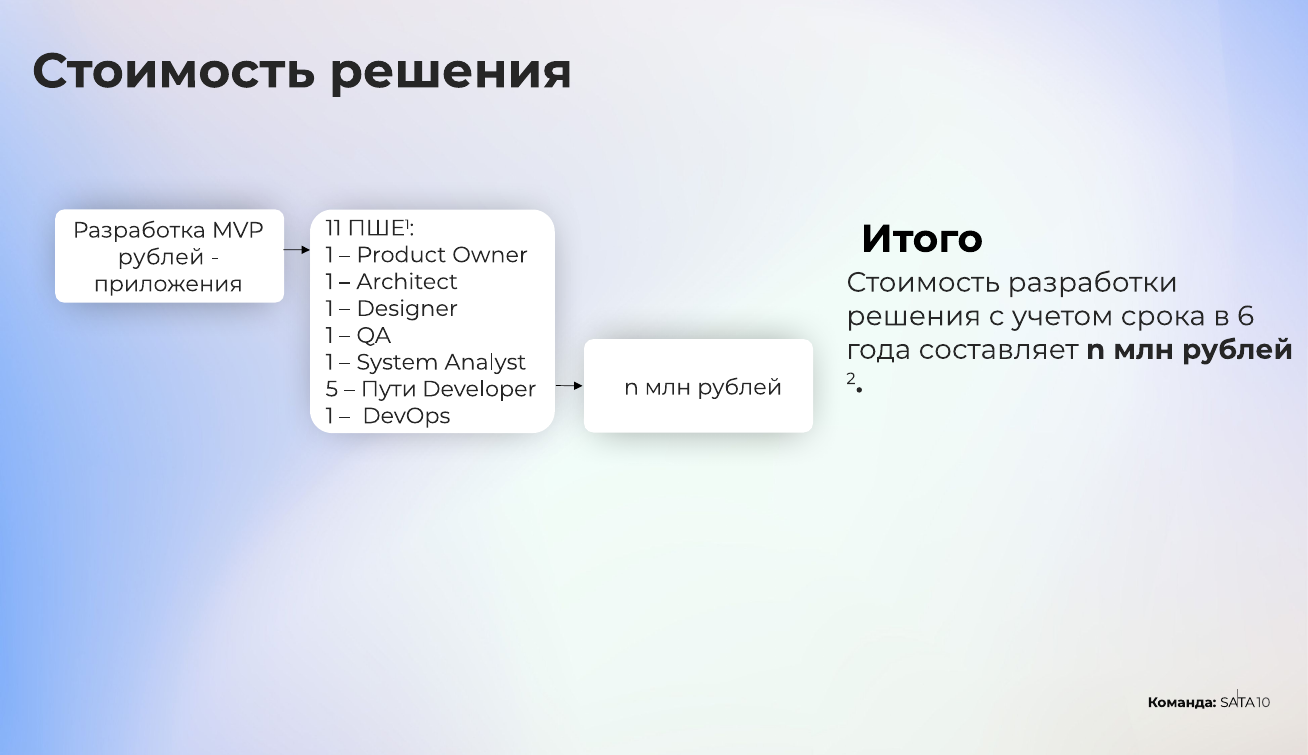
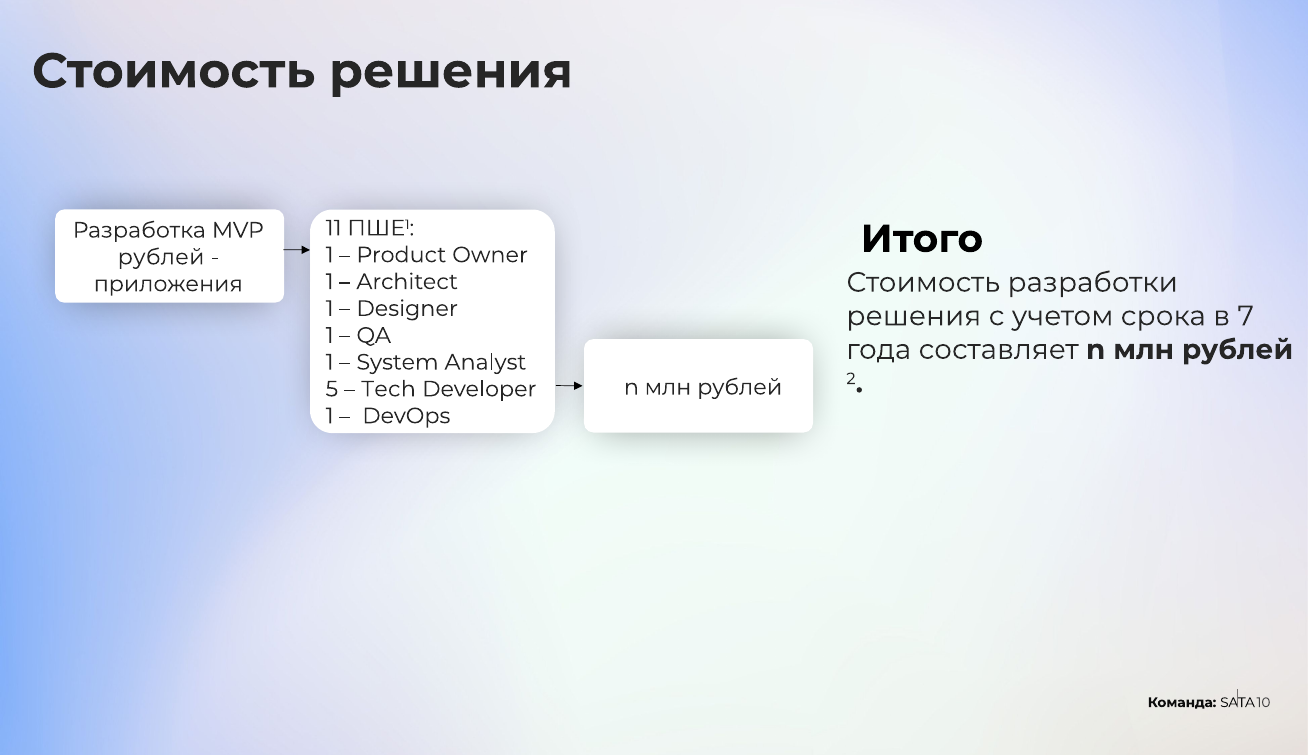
6: 6 -> 7
Пути: Пути -> Tech
